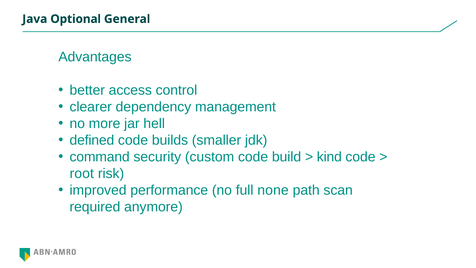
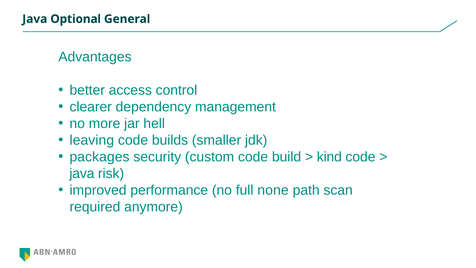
defined: defined -> leaving
command: command -> packages
root at (82, 174): root -> java
